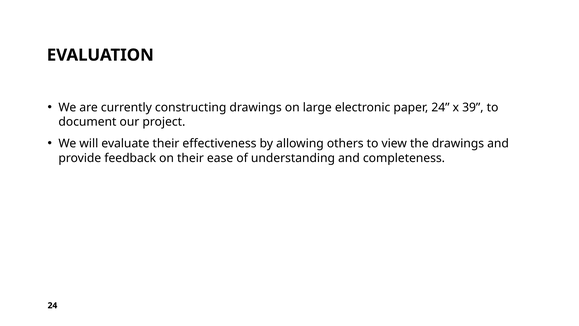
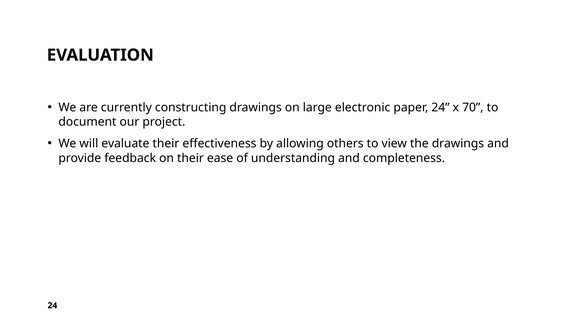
39: 39 -> 70
